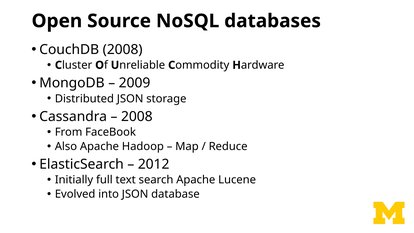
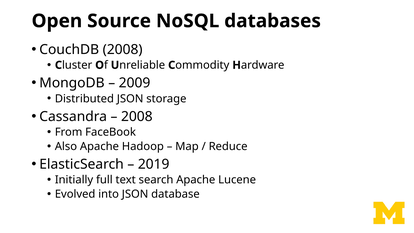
2012: 2012 -> 2019
